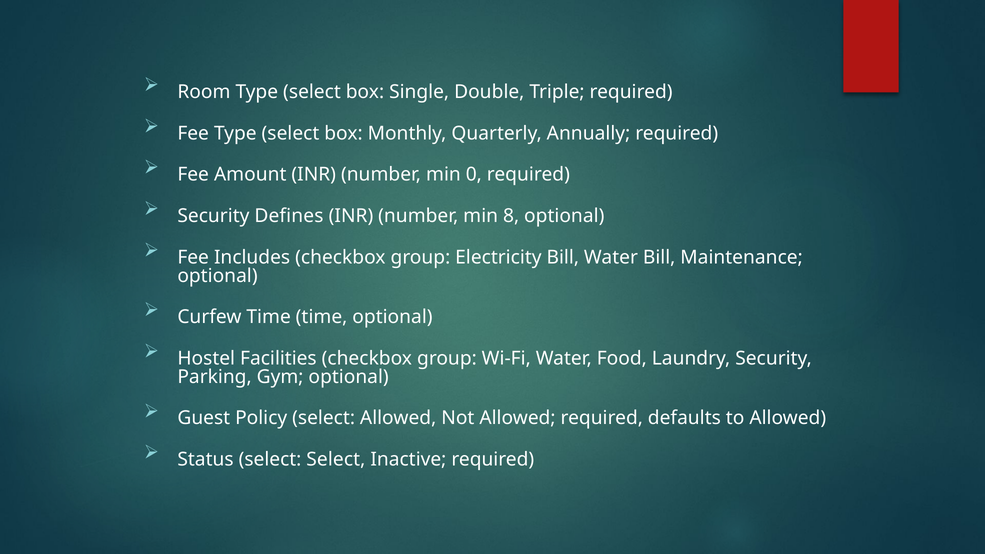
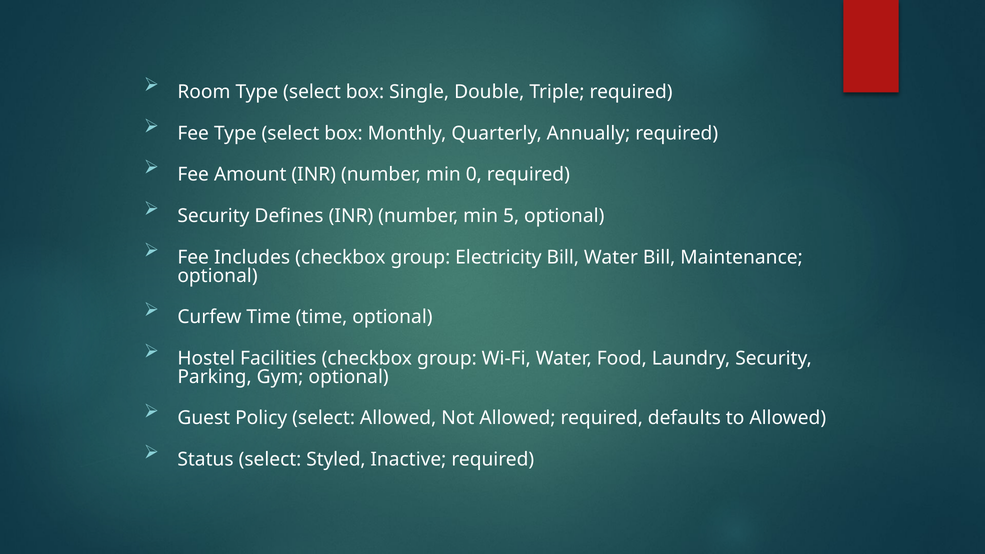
8: 8 -> 5
select Select: Select -> Styled
